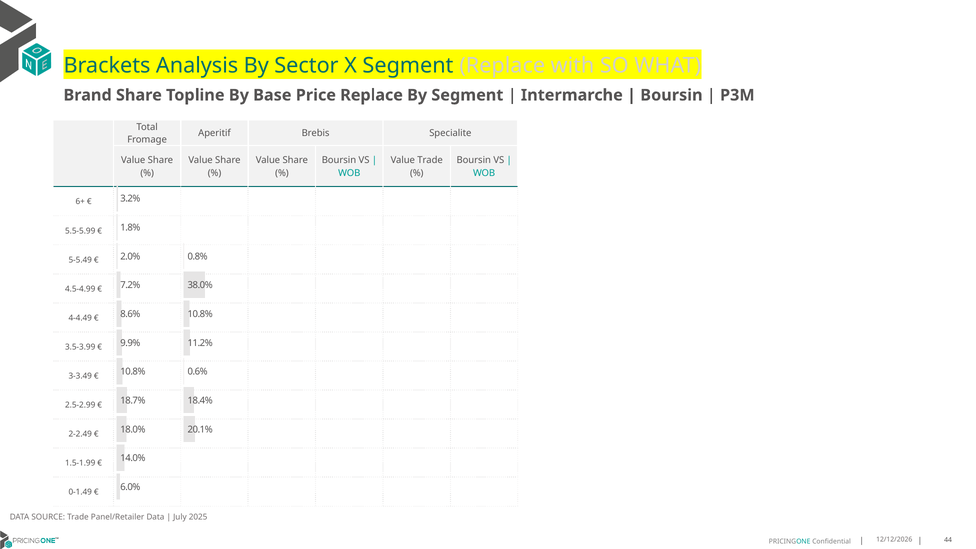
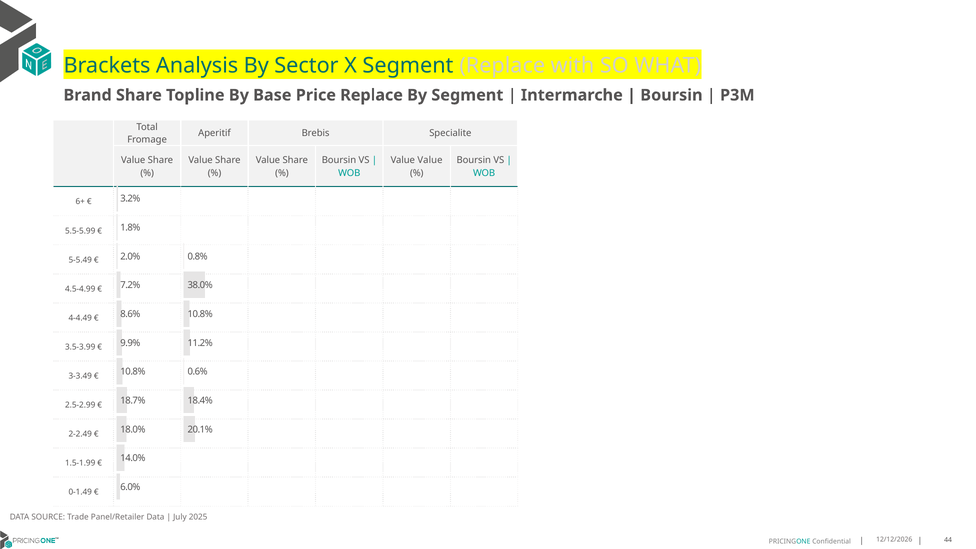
Value Trade: Trade -> Value
